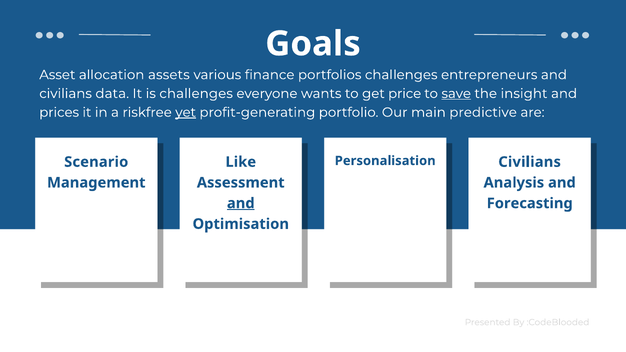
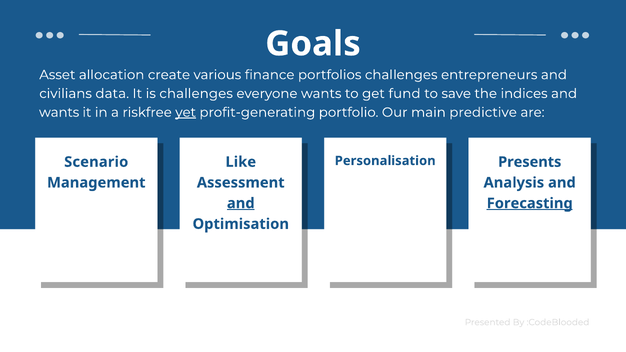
assets: assets -> create
price: price -> fund
save underline: present -> none
insight: insight -> indices
prices at (59, 112): prices -> wants
Personalisation Civilians: Civilians -> Presents
Forecasting underline: none -> present
